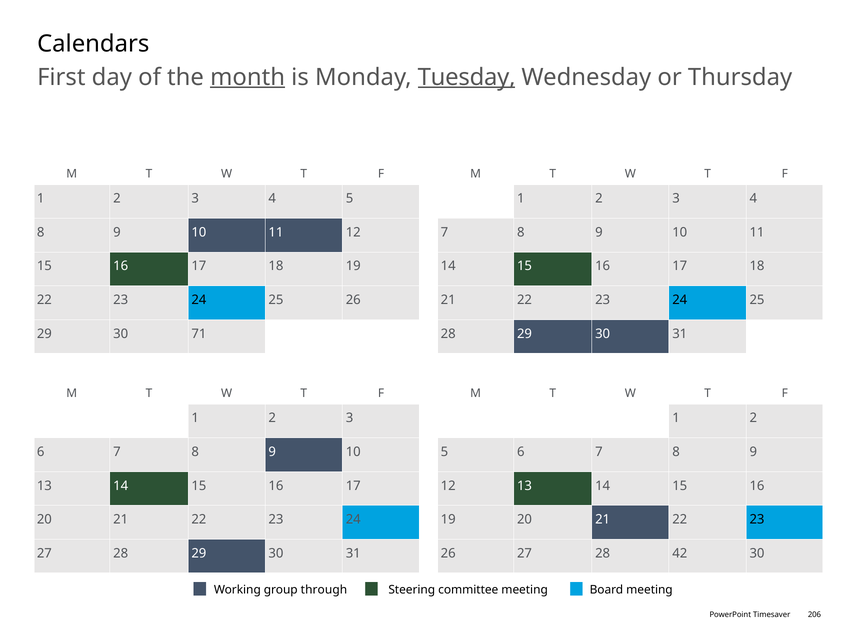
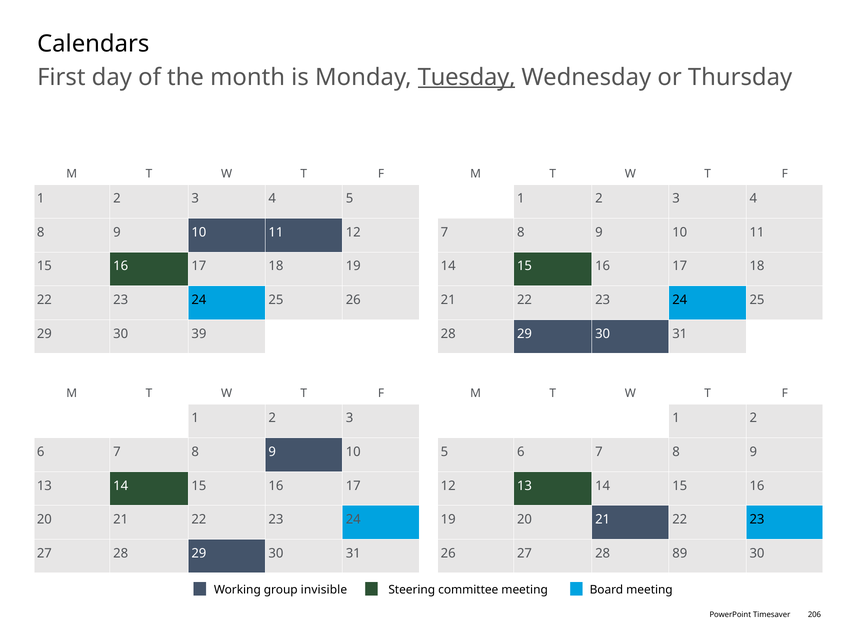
month underline: present -> none
71: 71 -> 39
42: 42 -> 89
through: through -> invisible
